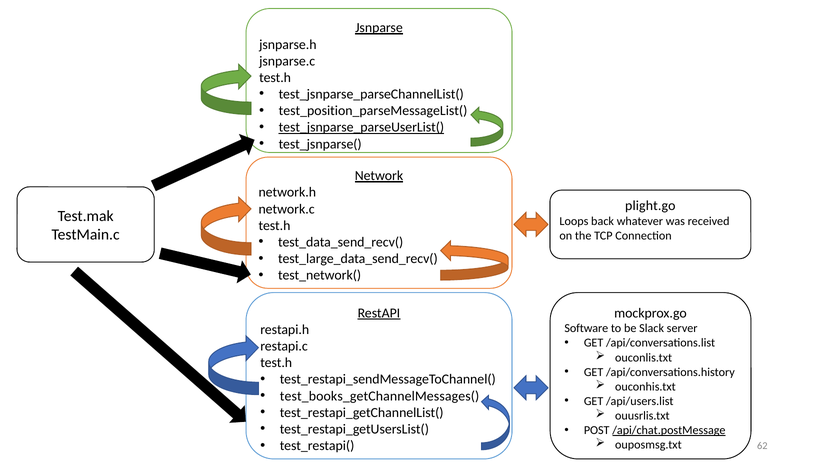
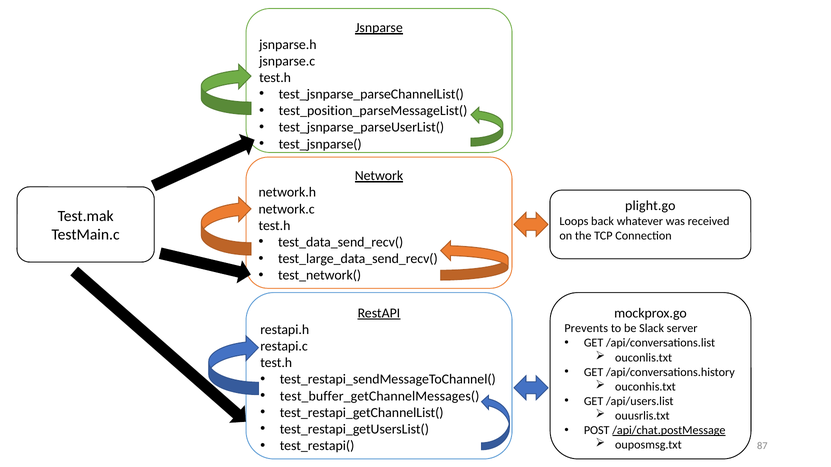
test_jsnparse_parseUserList( underline: present -> none
Software: Software -> Prevents
test_books_getChannelMessages(: test_books_getChannelMessages( -> test_buffer_getChannelMessages(
62: 62 -> 87
